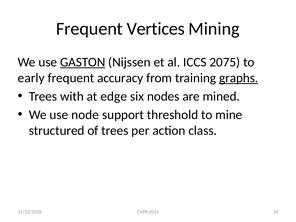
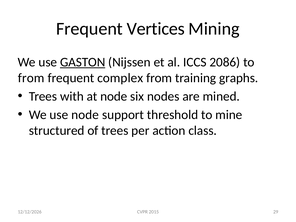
2075: 2075 -> 2086
early at (31, 78): early -> from
accuracy: accuracy -> complex
graphs underline: present -> none
at edge: edge -> node
